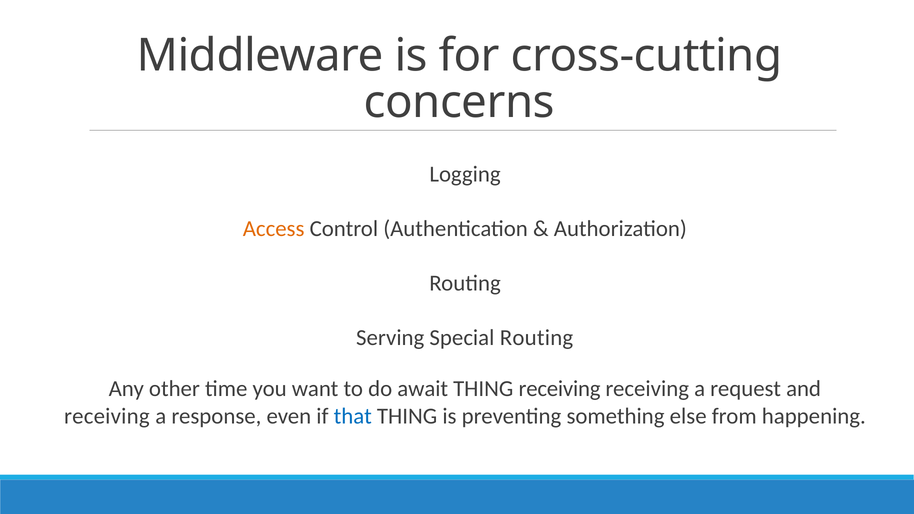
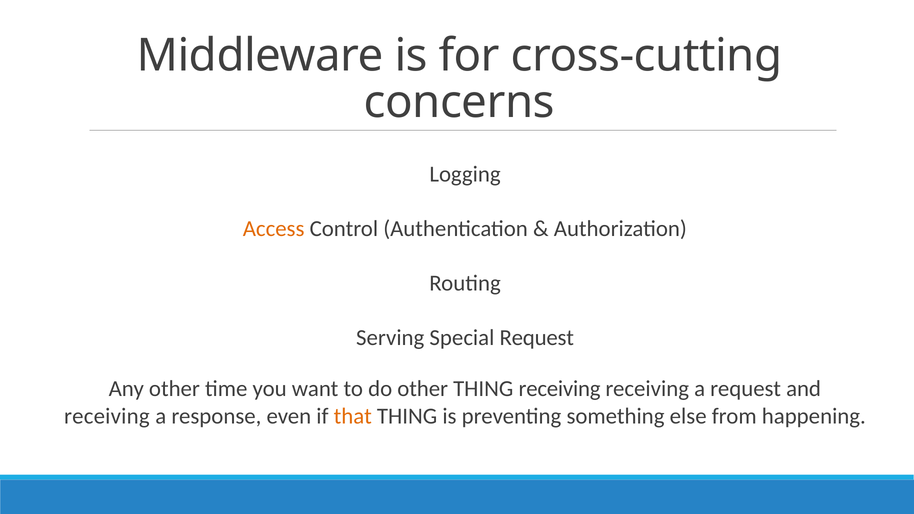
Special Routing: Routing -> Request
do await: await -> other
that colour: blue -> orange
